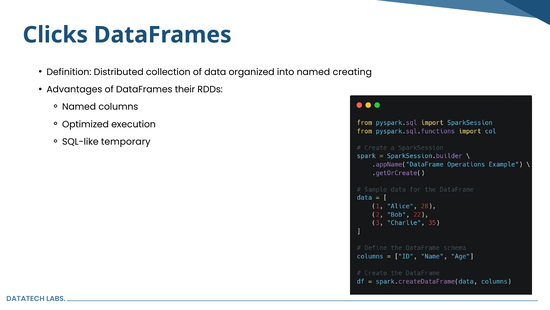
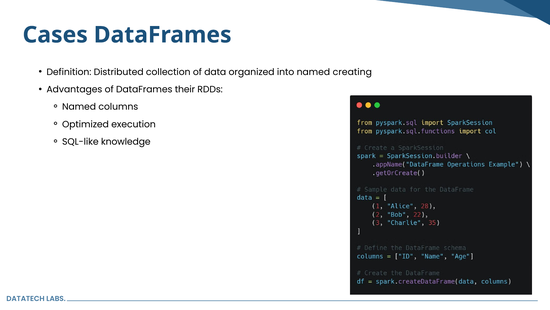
Clicks: Clicks -> Cases
temporary: temporary -> knowledge
